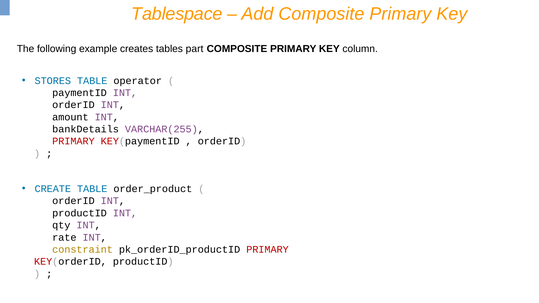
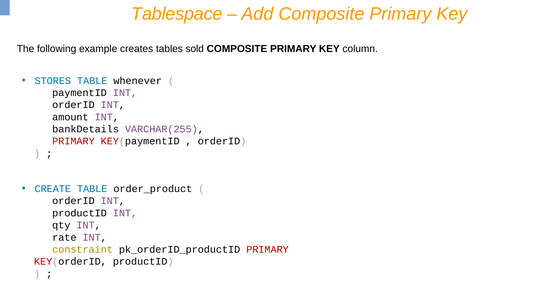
part: part -> sold
operator: operator -> whenever
